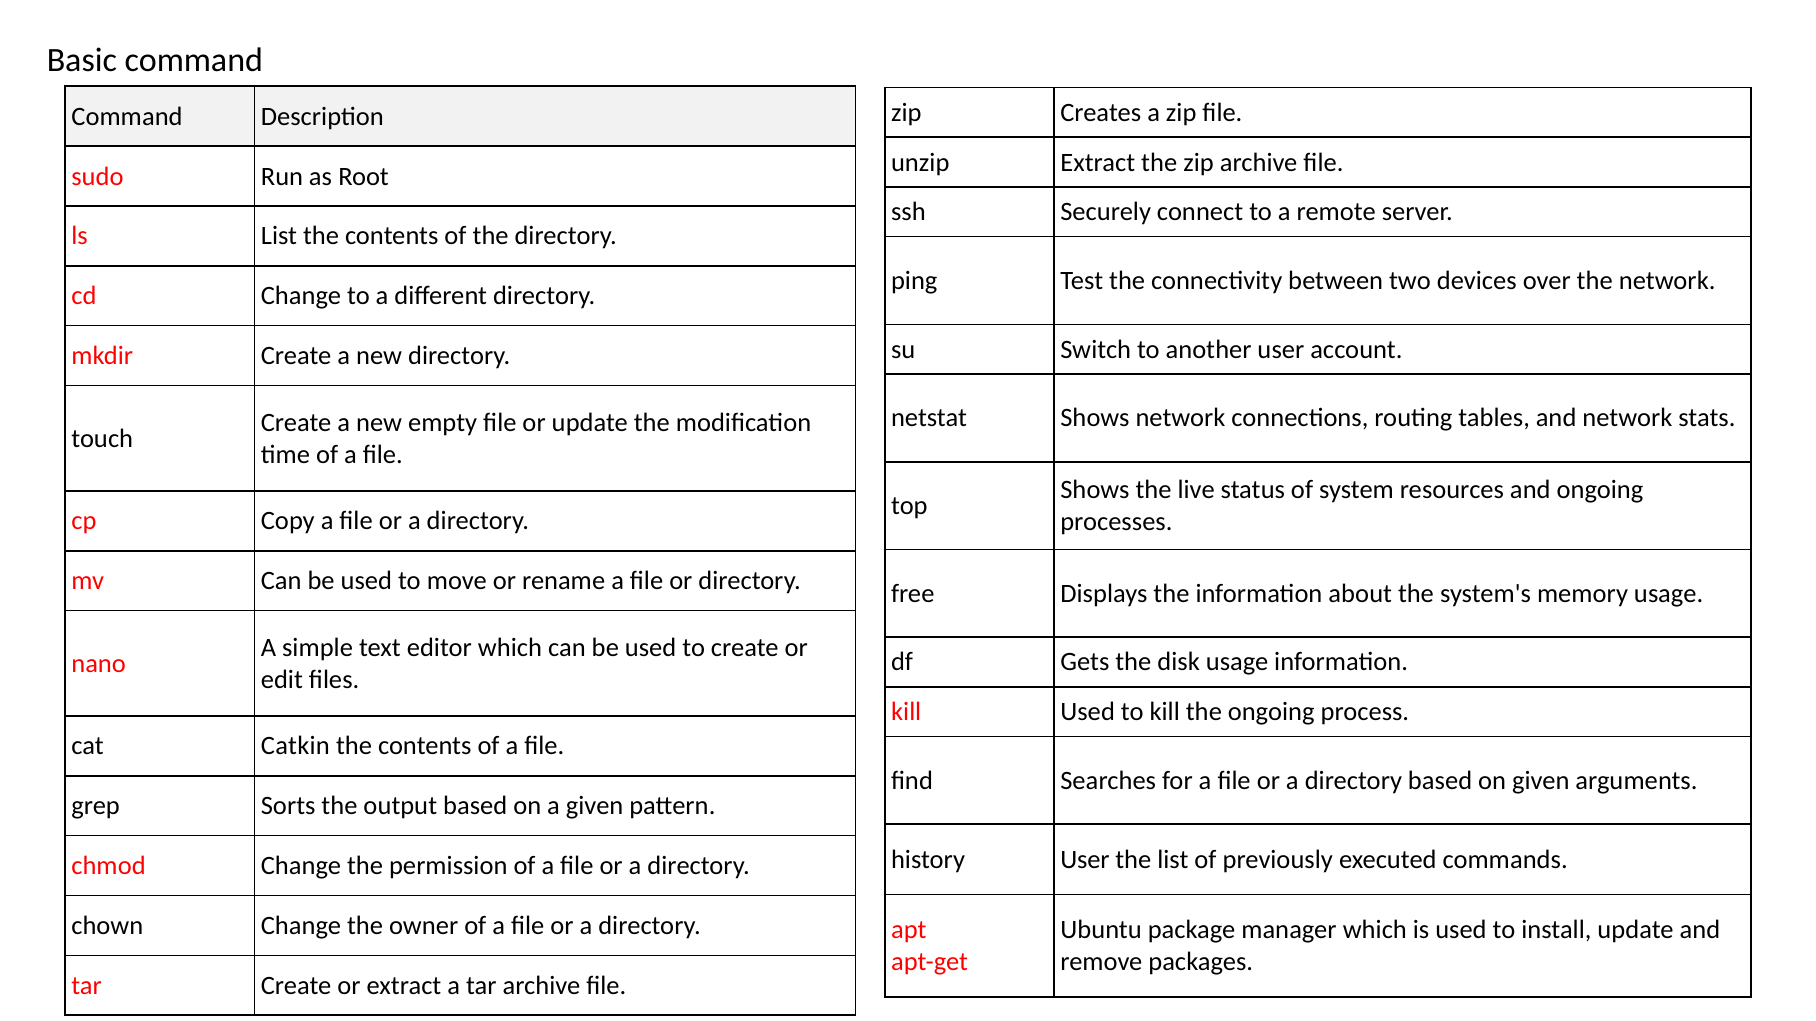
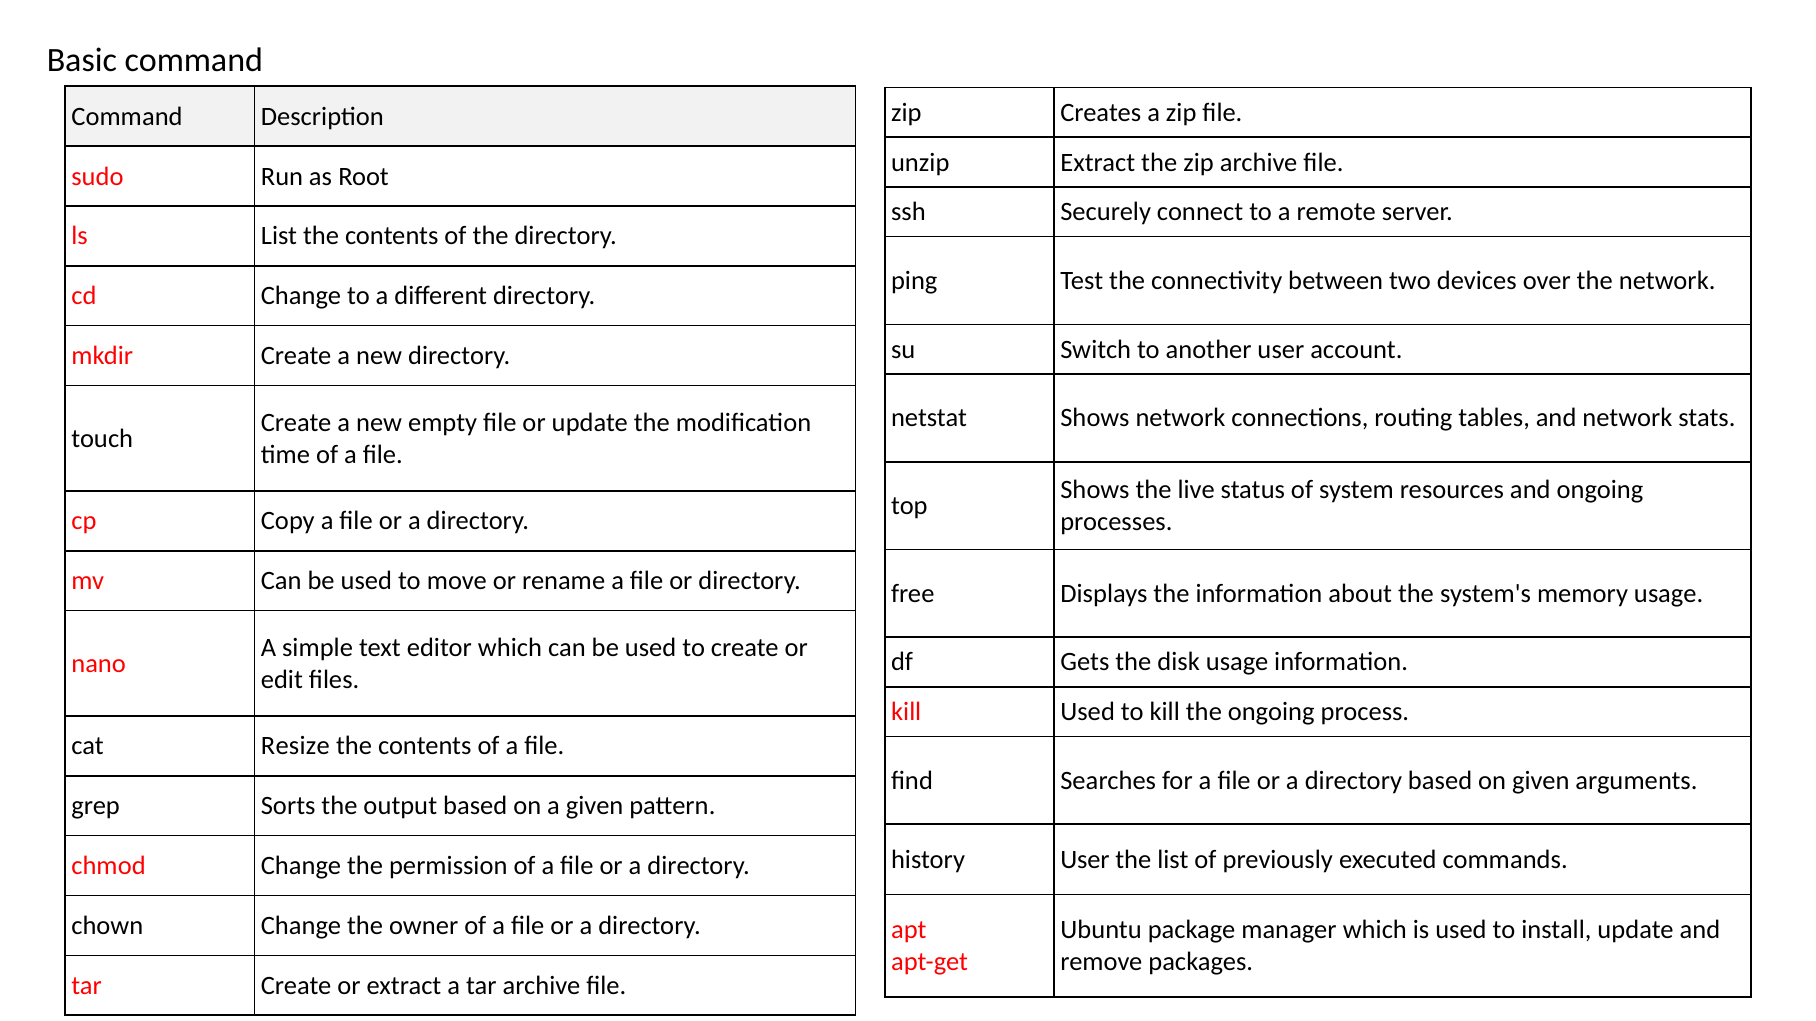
Catkin: Catkin -> Resize
